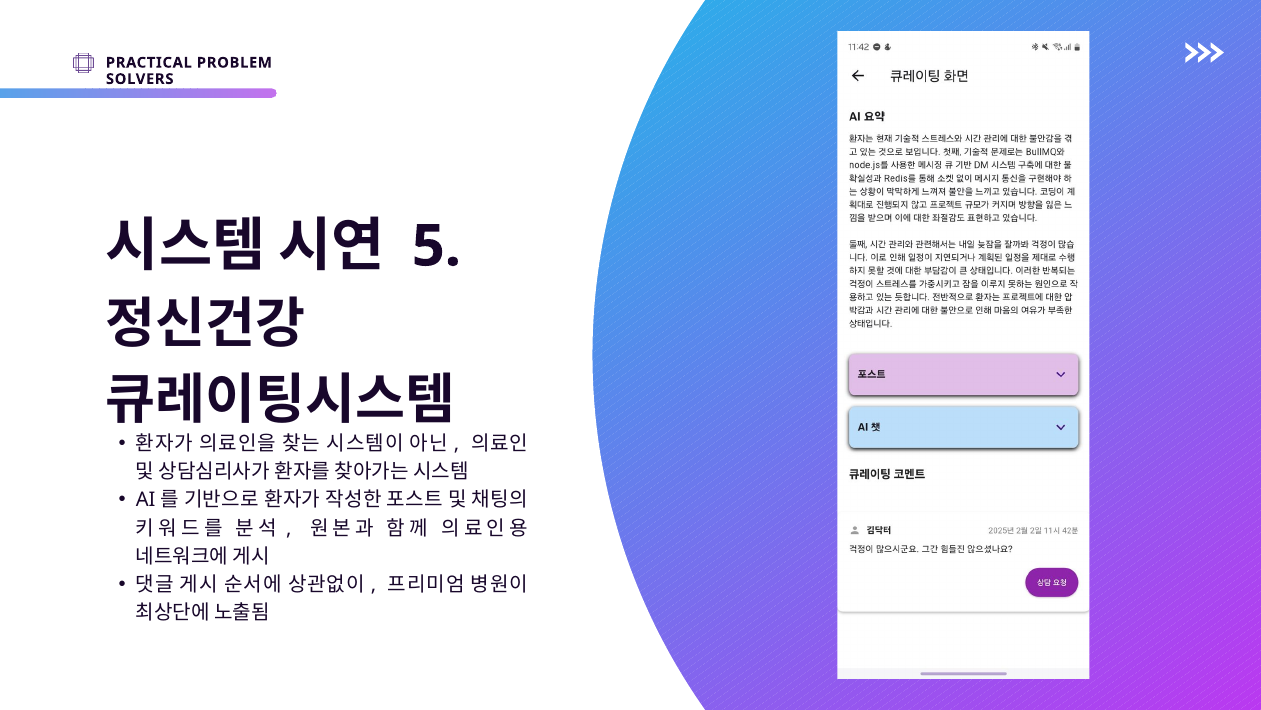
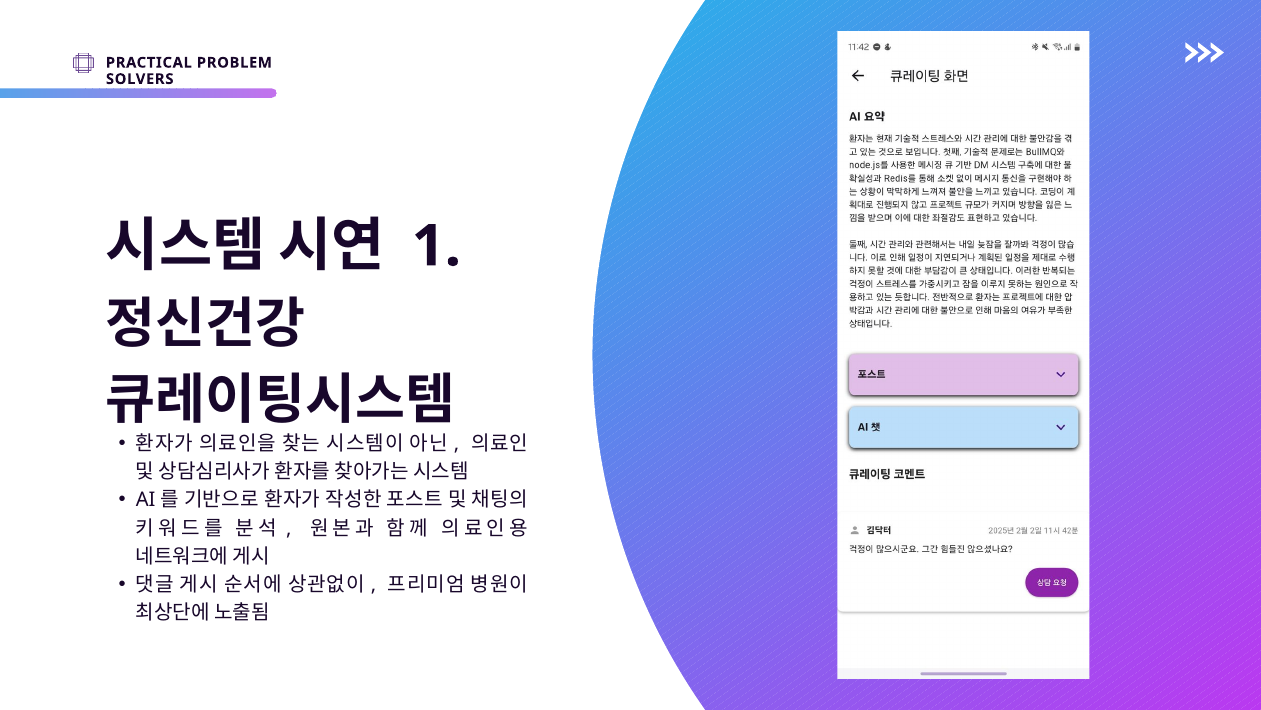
5: 5 -> 1
